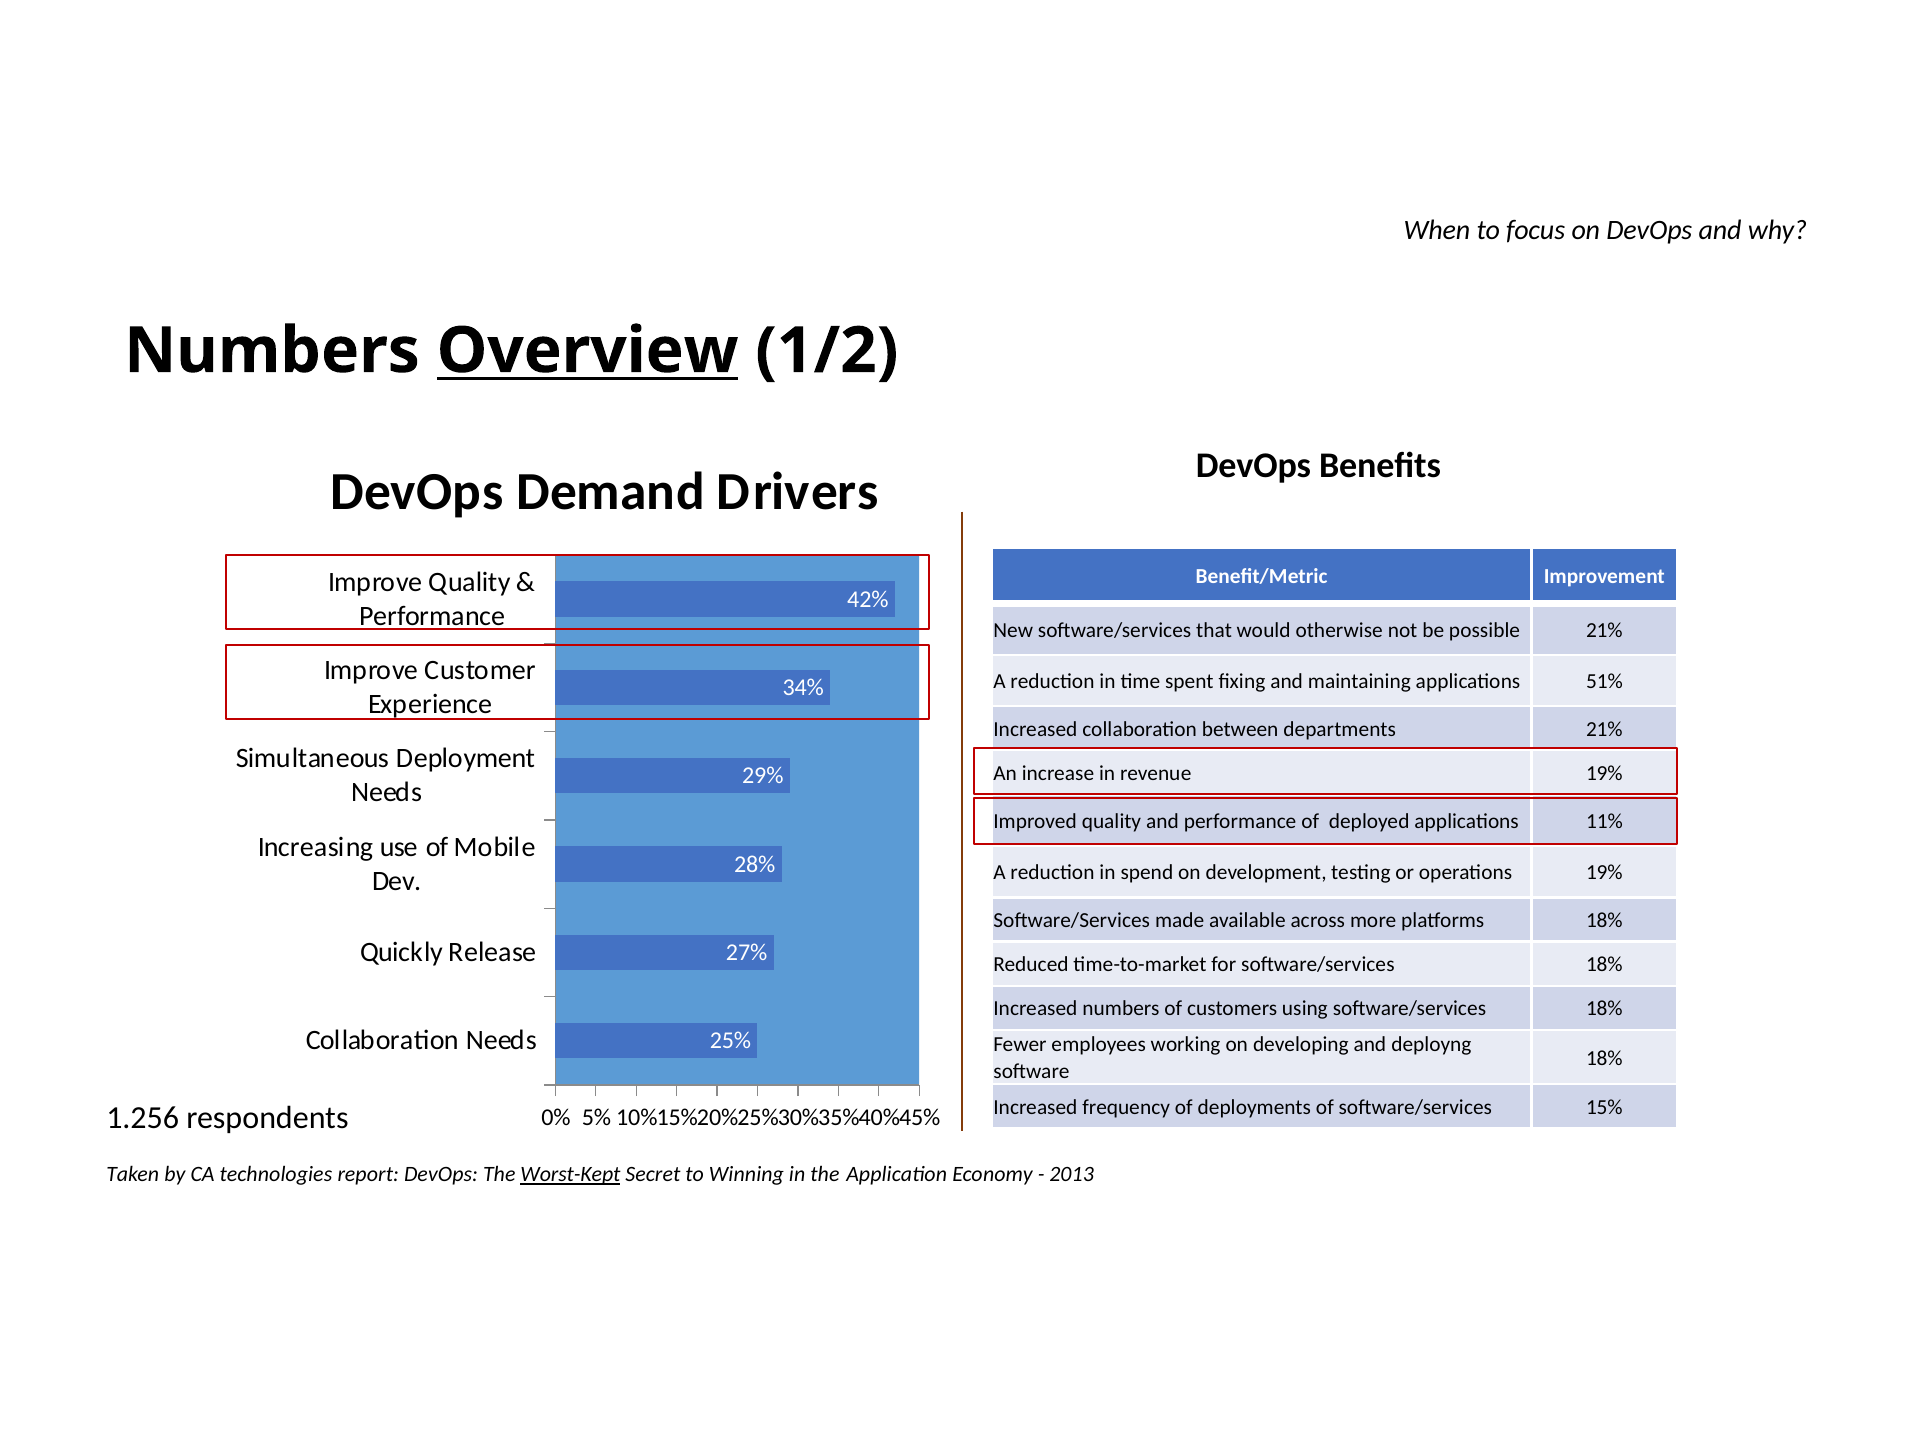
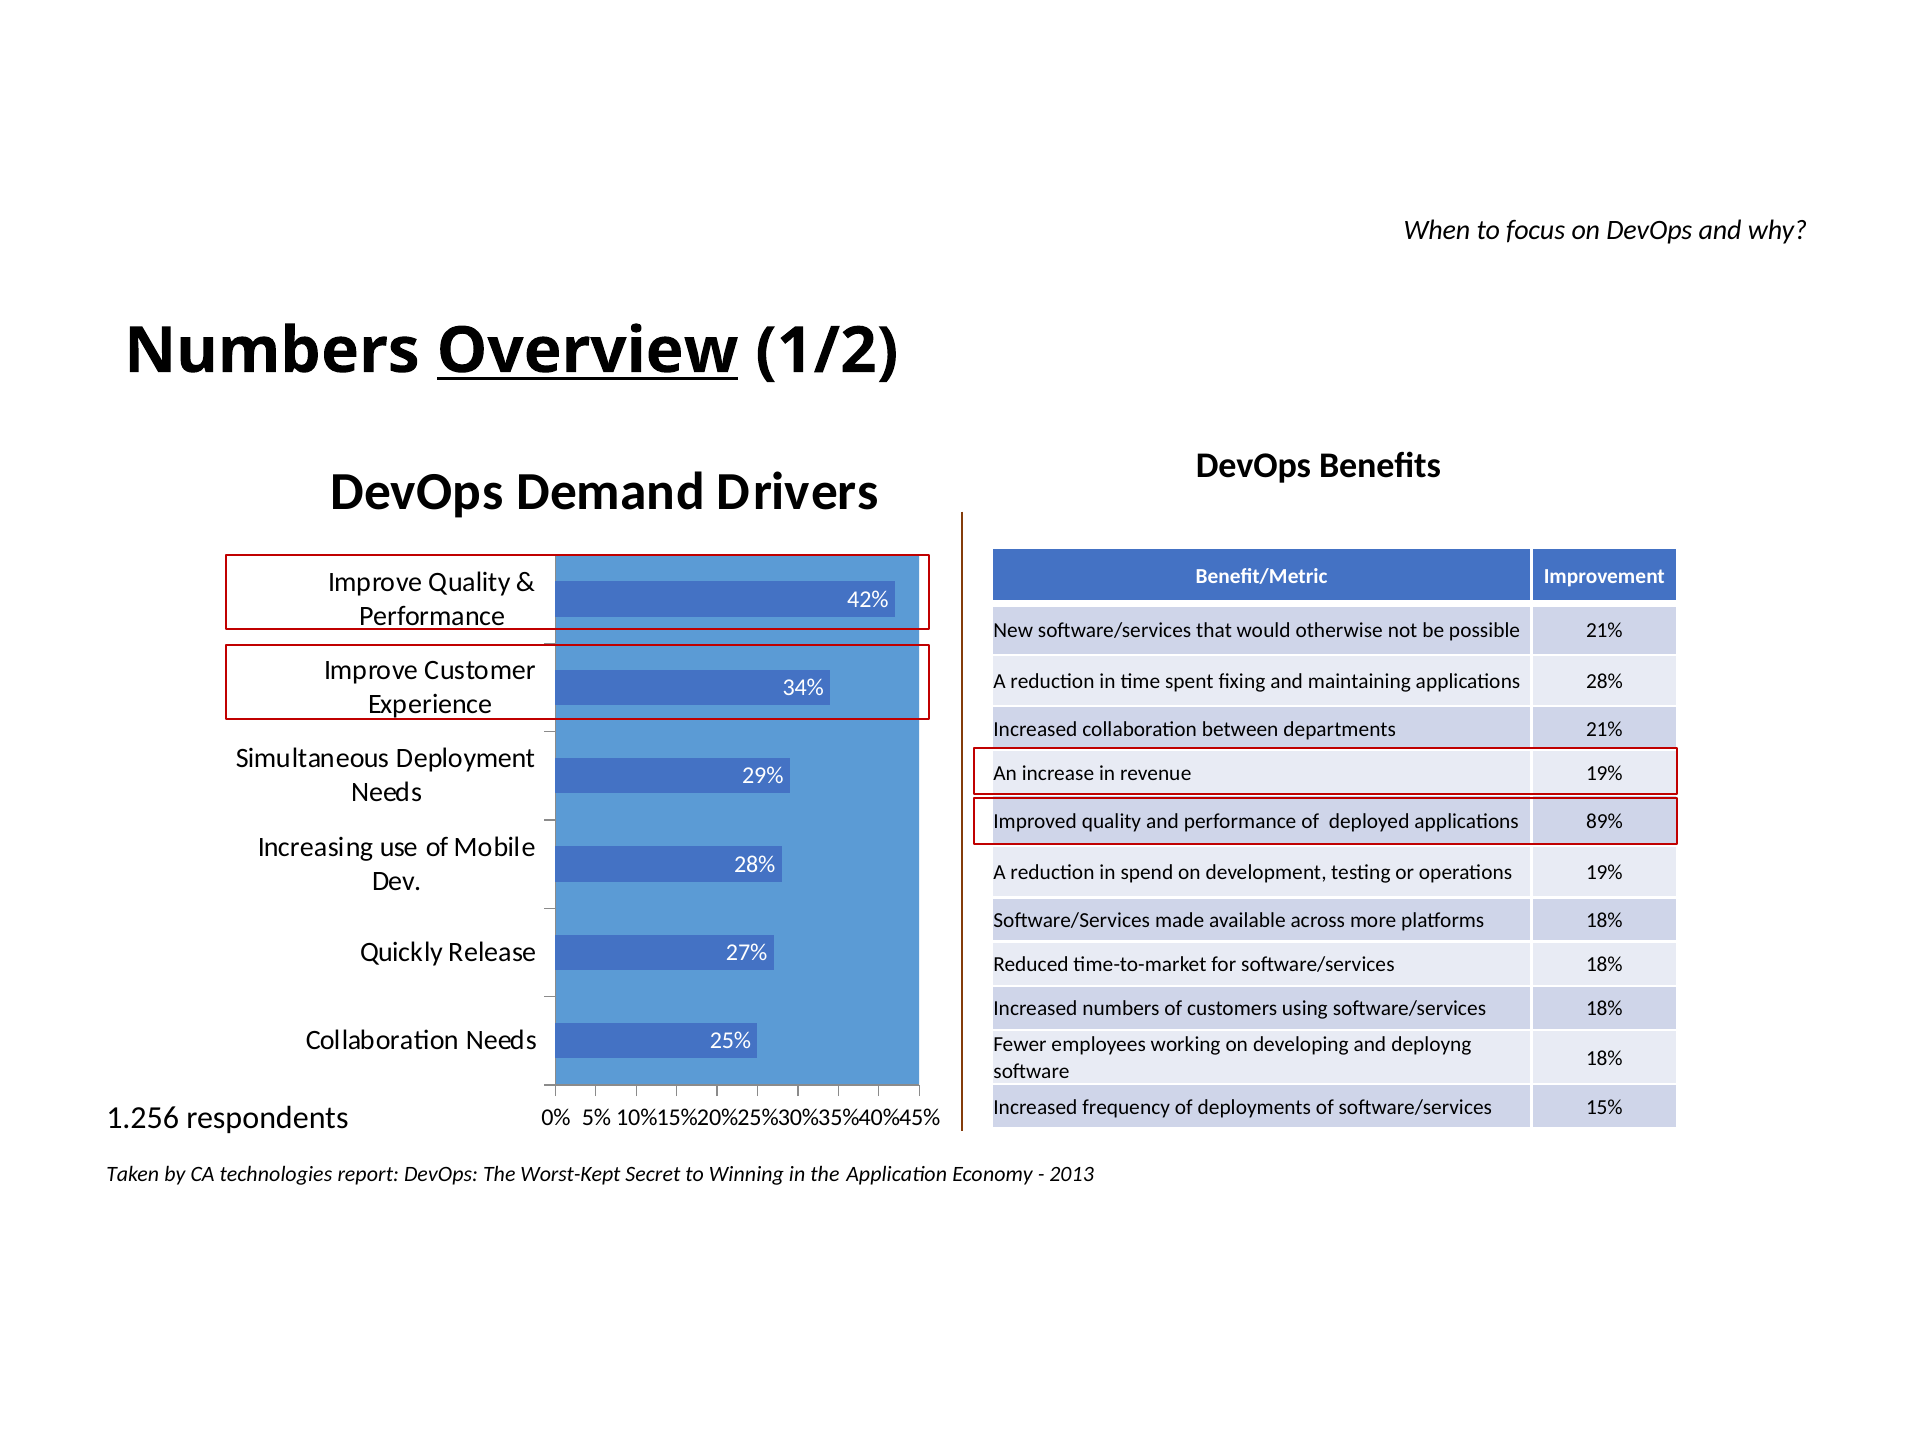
applications 51%: 51% -> 28%
11%: 11% -> 89%
Worst-Kept underline: present -> none
